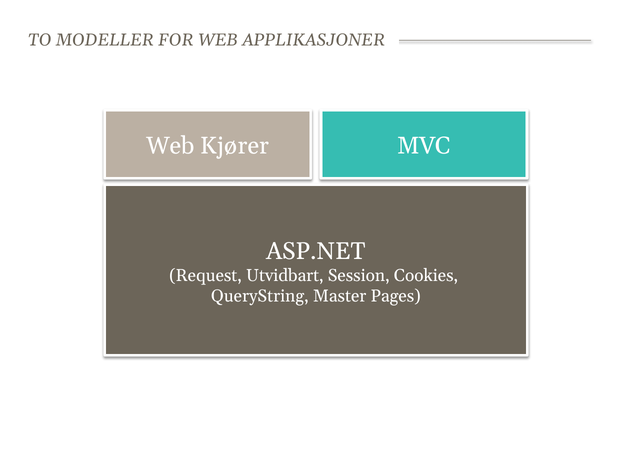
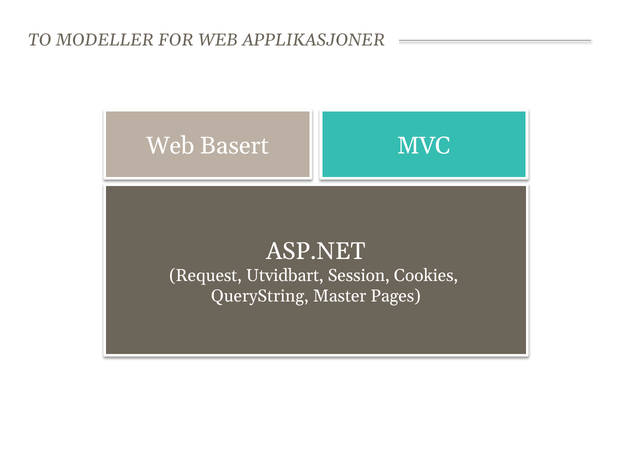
Kjører: Kjører -> Basert
